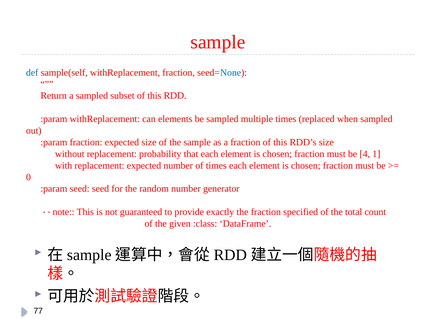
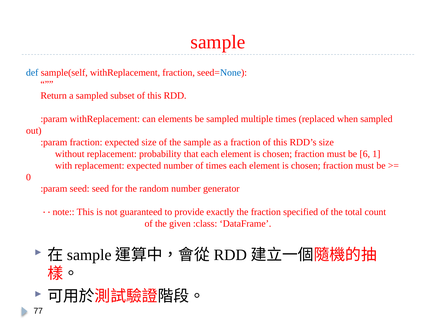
4: 4 -> 6
